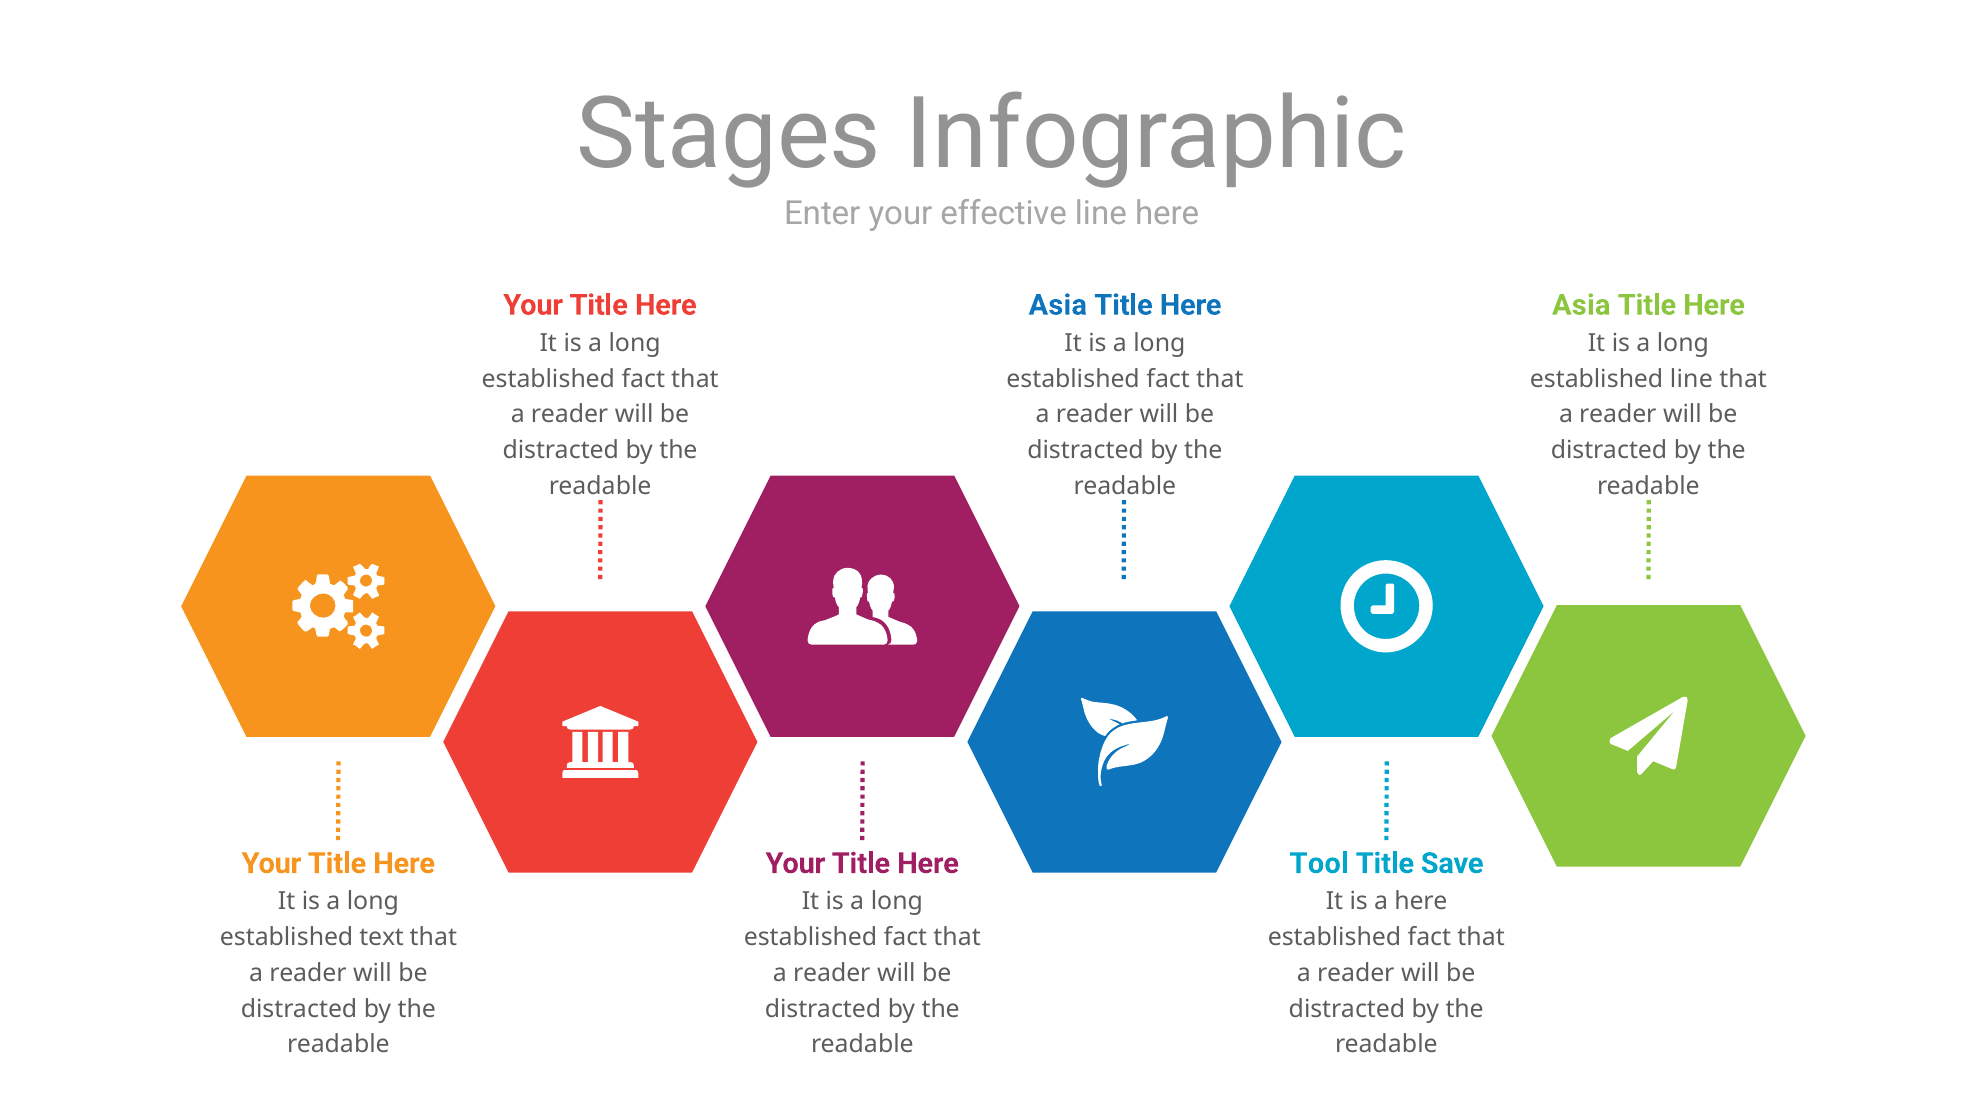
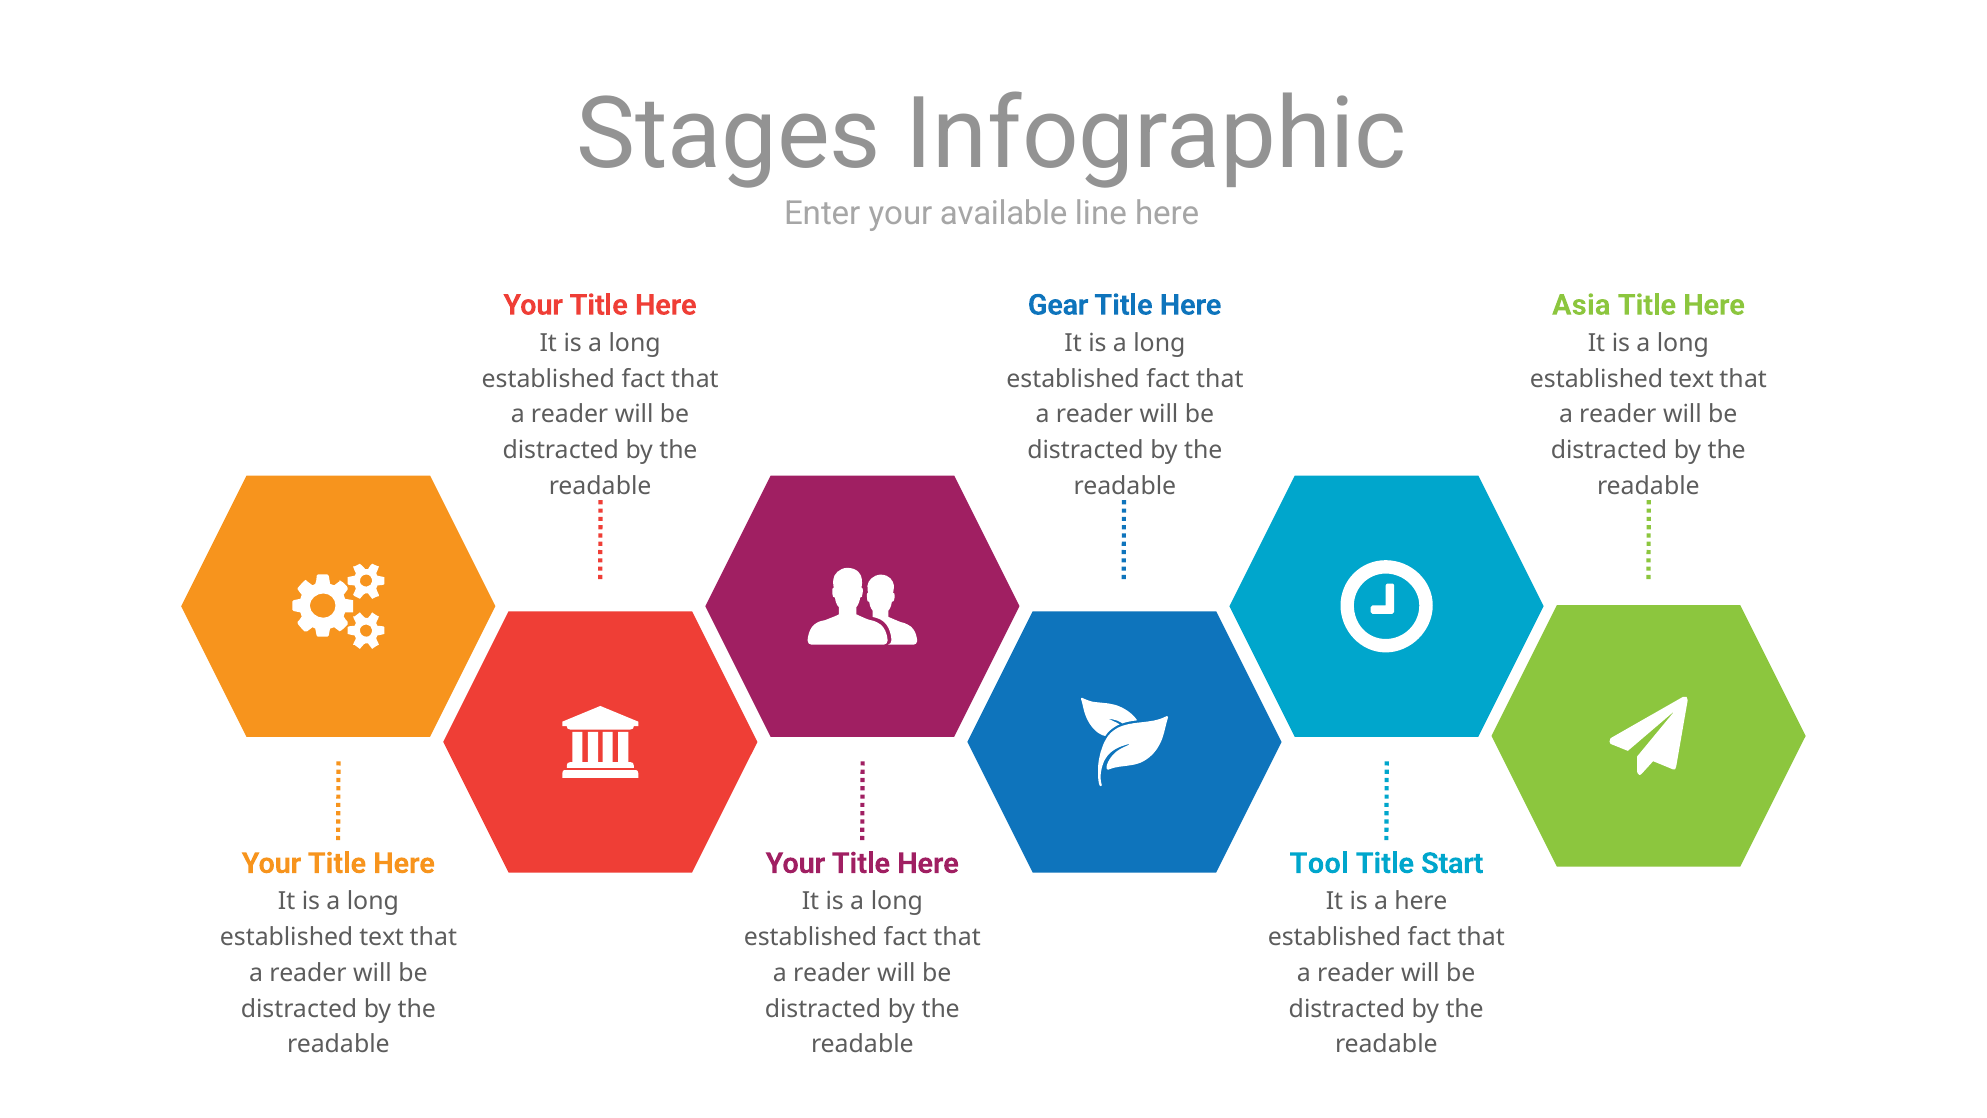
effective: effective -> available
Asia at (1058, 305): Asia -> Gear
line at (1691, 379): line -> text
Save: Save -> Start
